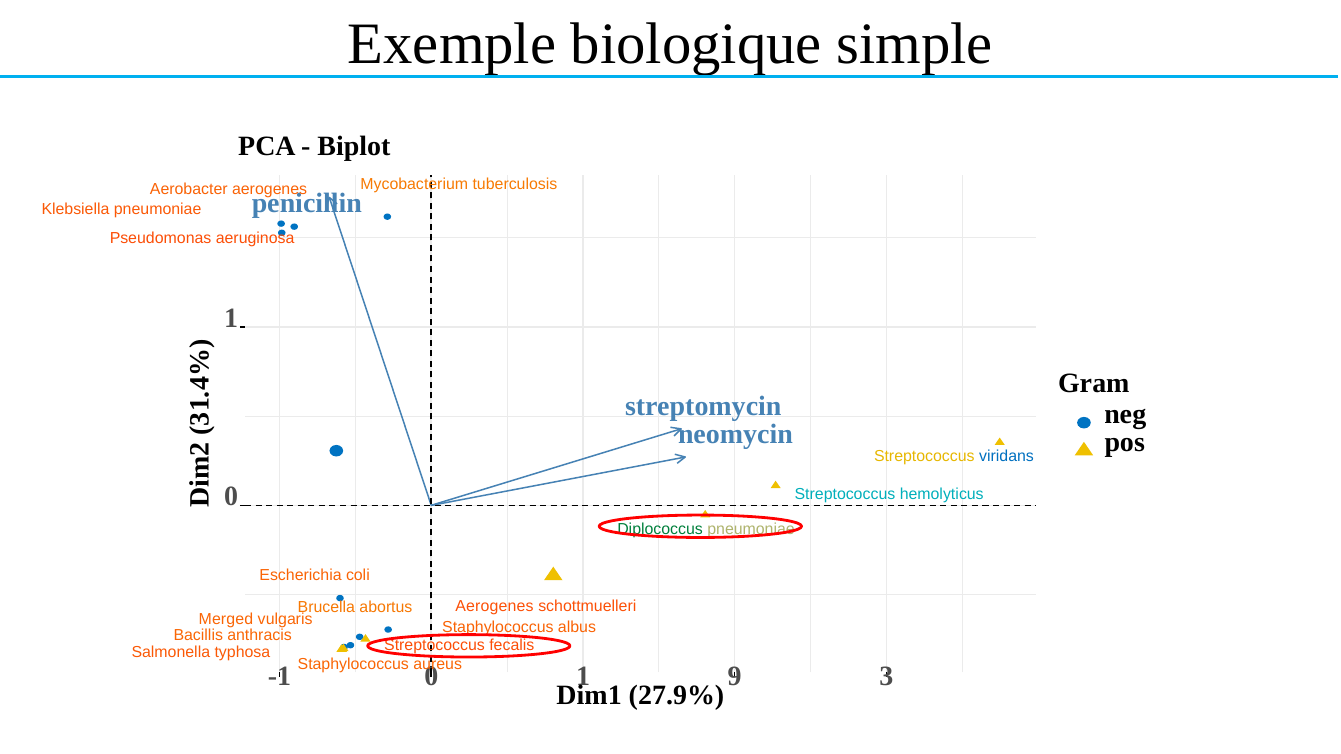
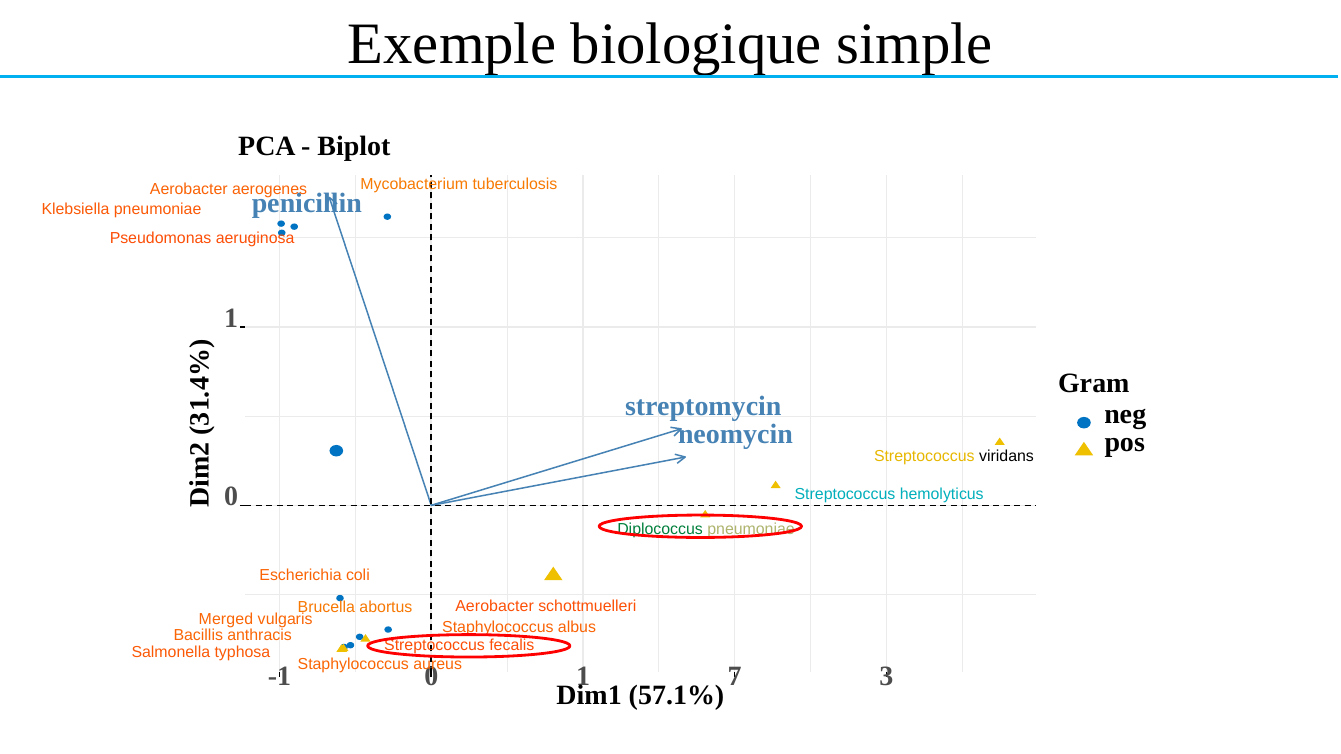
viridans colour: blue -> black
Aerogenes at (495, 606): Aerogenes -> Aerobacter
9: 9 -> 7
27.9%: 27.9% -> 57.1%
